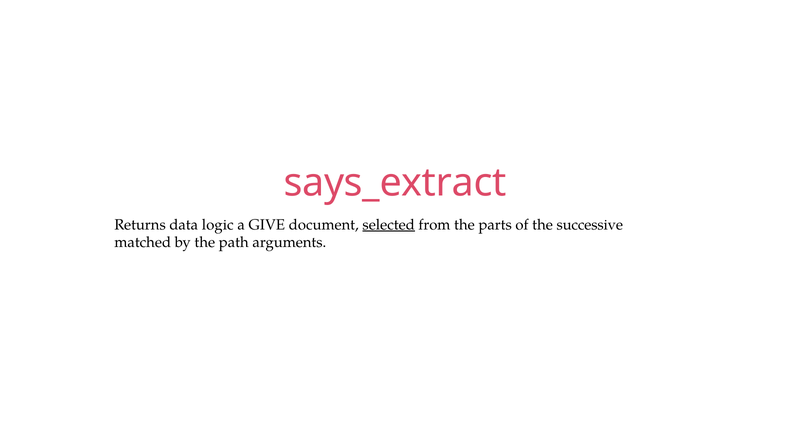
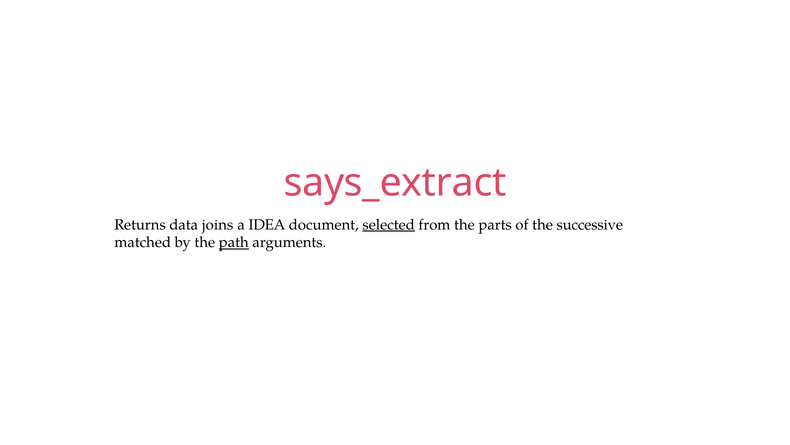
logic: logic -> joins
GIVE: GIVE -> IDEA
path underline: none -> present
